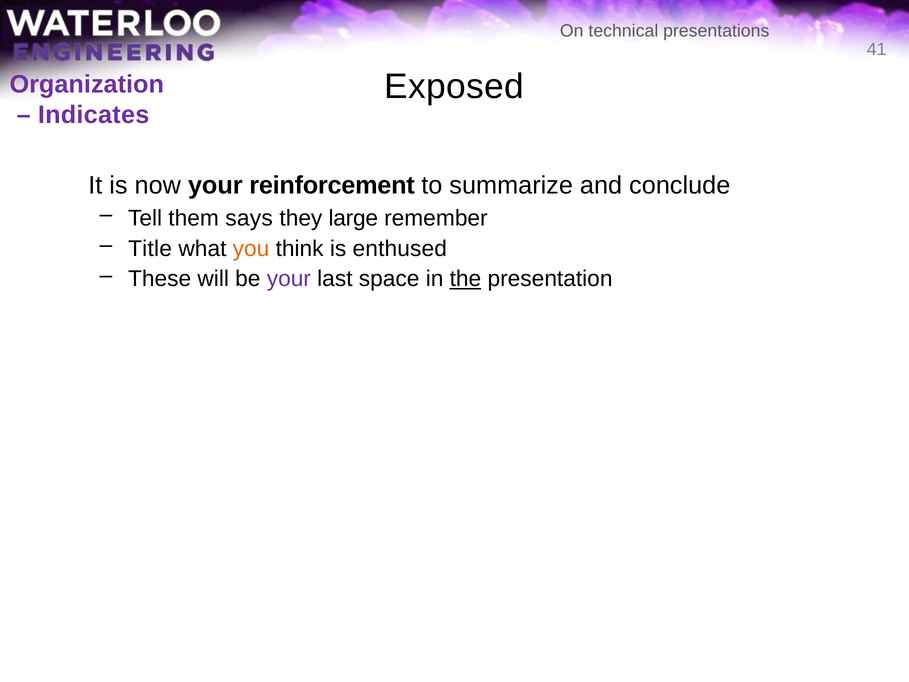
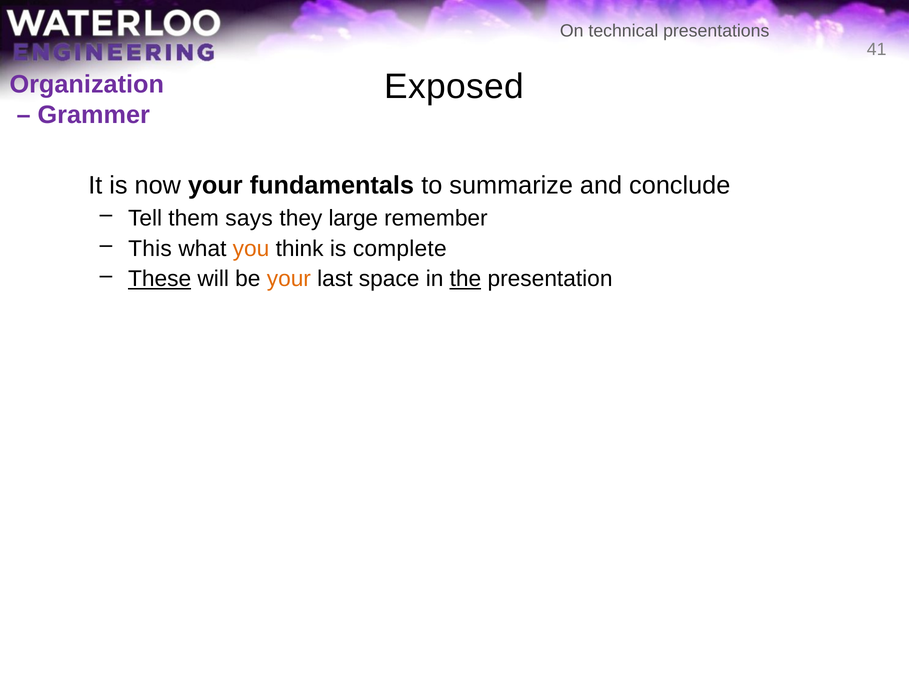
Indicates: Indicates -> Grammer
reinforcement: reinforcement -> fundamentals
Title: Title -> This
enthused: enthused -> complete
These underline: none -> present
your at (289, 279) colour: purple -> orange
